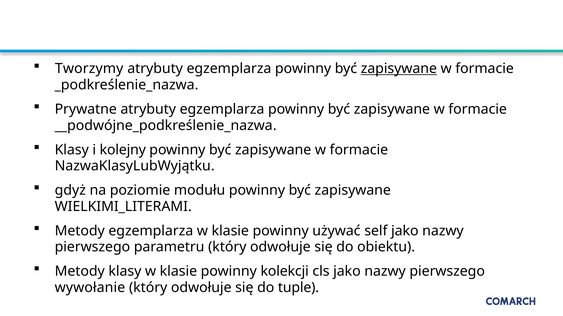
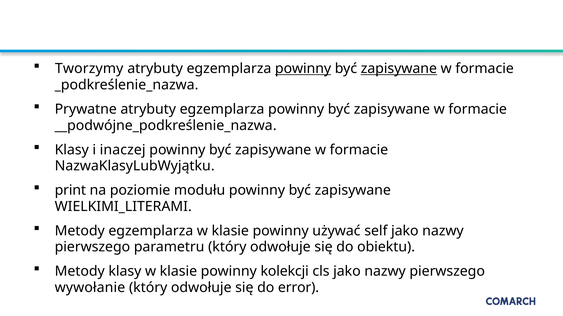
powinny at (303, 69) underline: none -> present
kolejny: kolejny -> inaczej
gdyż: gdyż -> print
tuple: tuple -> error
